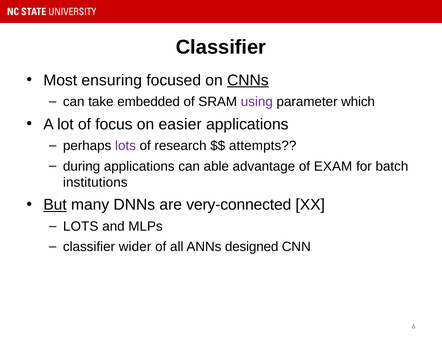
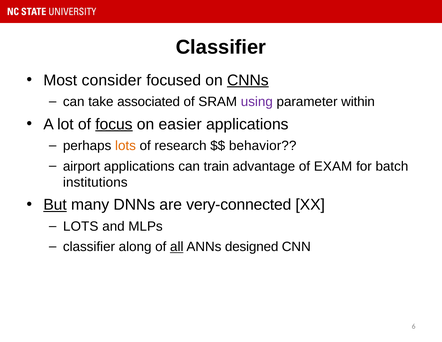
ensuring: ensuring -> consider
embedded: embedded -> associated
which: which -> within
focus underline: none -> present
lots at (125, 146) colour: purple -> orange
attempts: attempts -> behavior
during: during -> airport
able: able -> train
wider: wider -> along
all underline: none -> present
